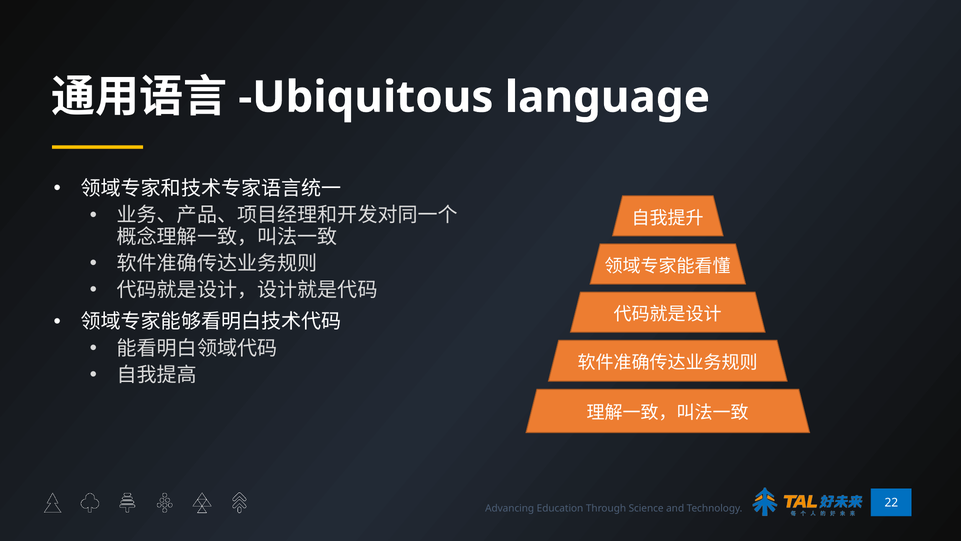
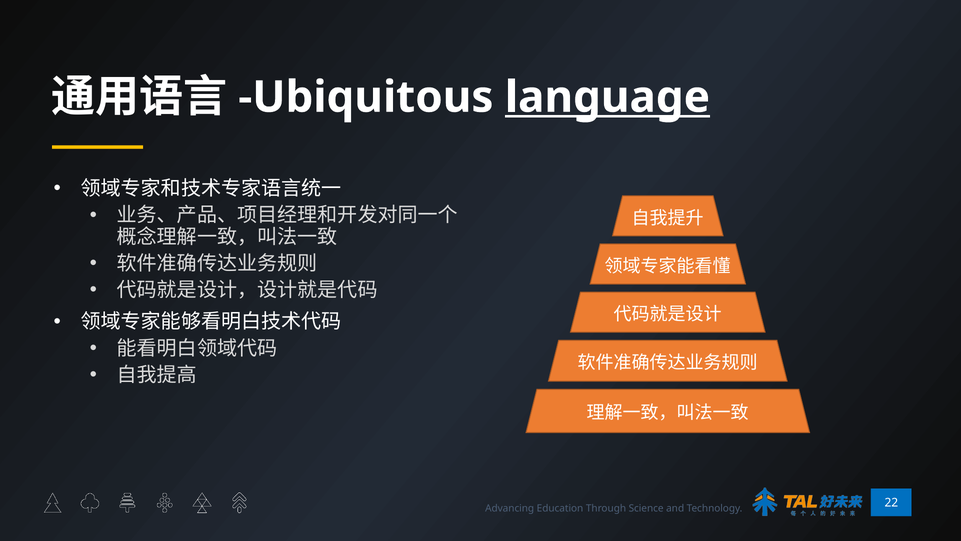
language underline: none -> present
